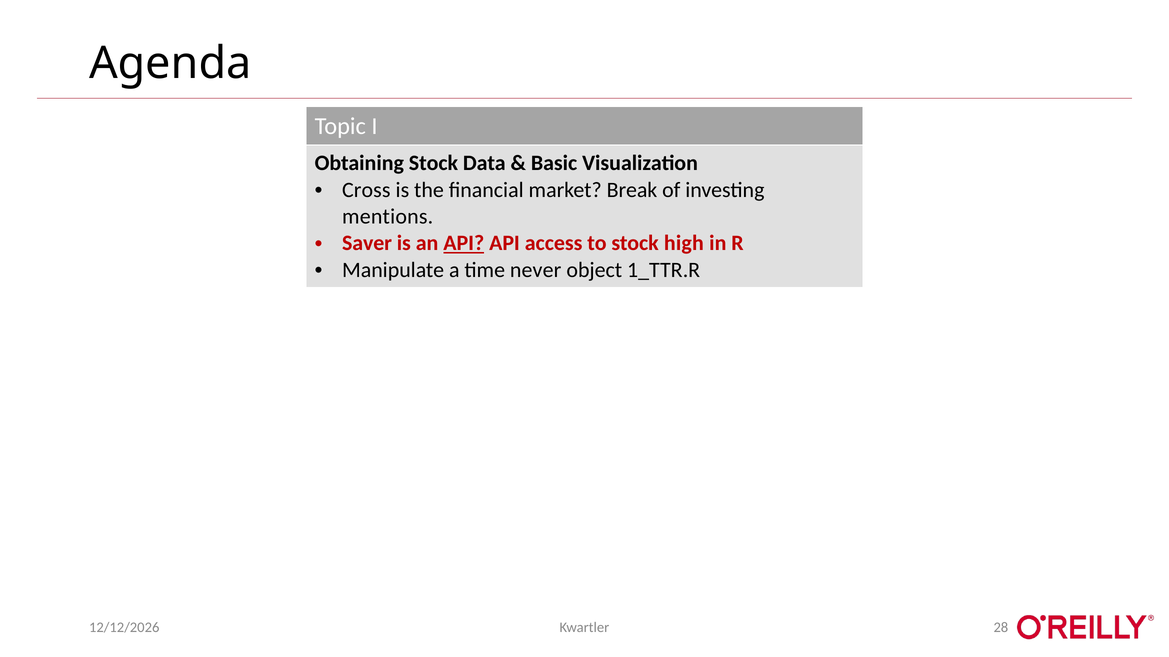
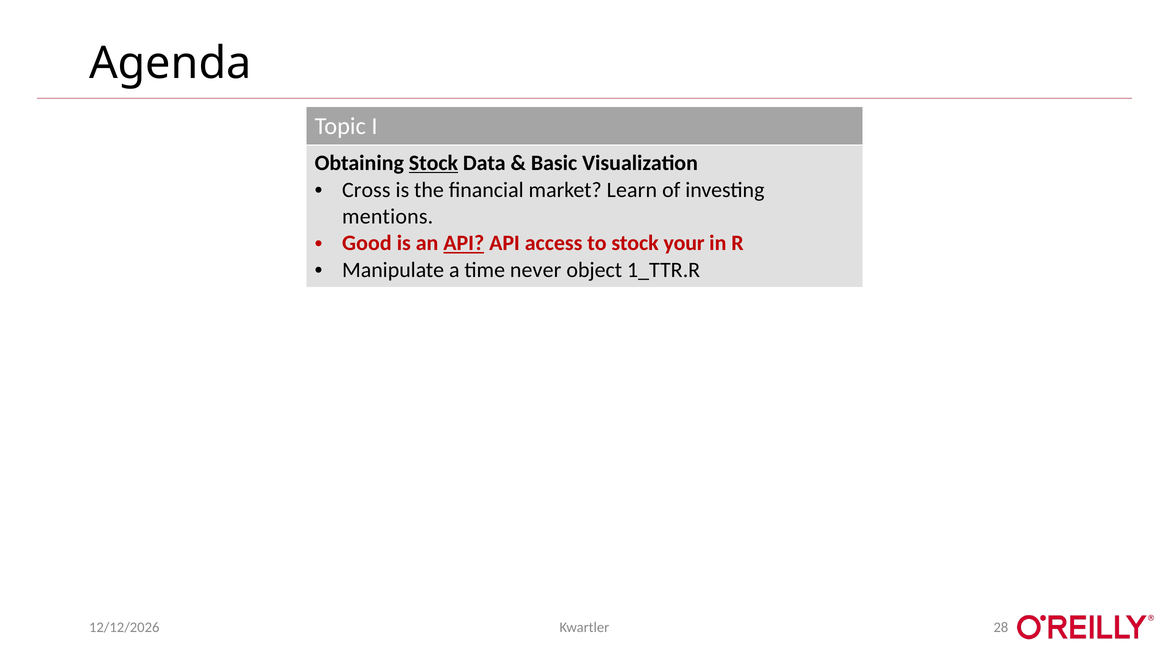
Stock at (433, 163) underline: none -> present
Break: Break -> Learn
Saver: Saver -> Good
high: high -> your
